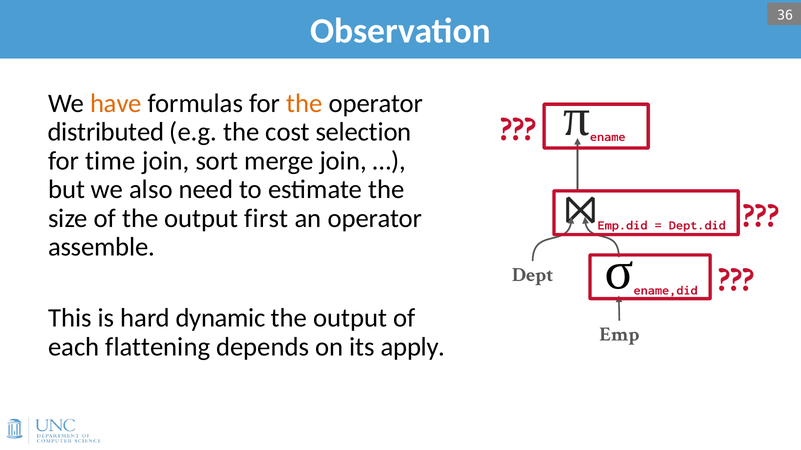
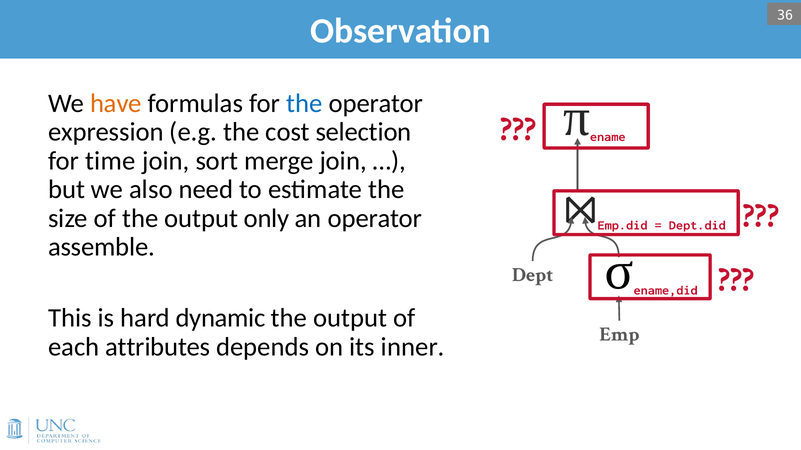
the at (304, 103) colour: orange -> blue
distributed: distributed -> expression
first: first -> only
flattening: flattening -> attributes
apply: apply -> inner
